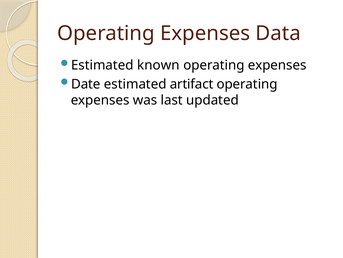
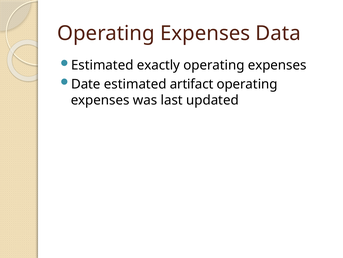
known: known -> exactly
